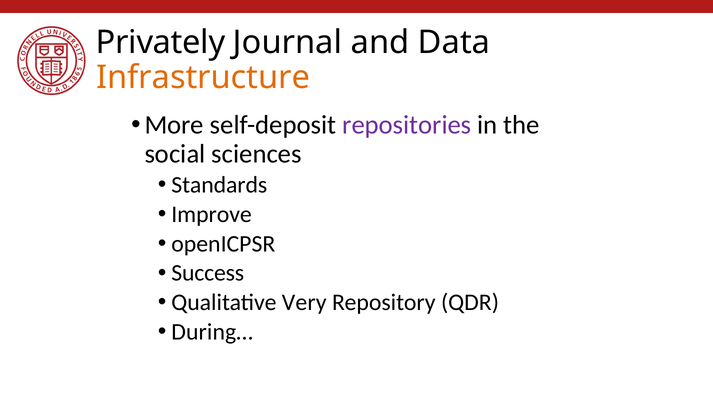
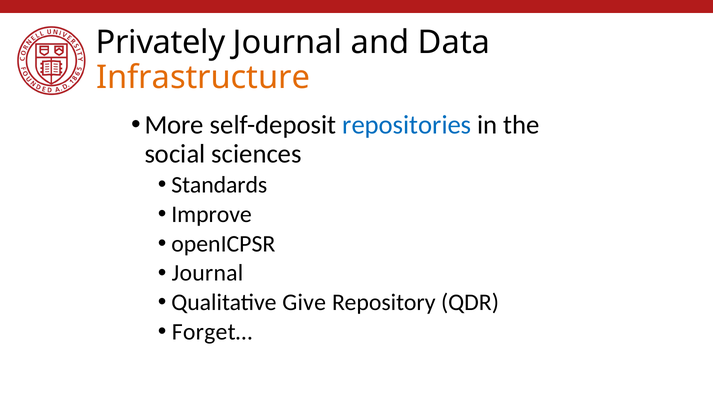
repositories colour: purple -> blue
Success at (208, 273): Success -> Journal
Very: Very -> Give
During…: During… -> Forget…
